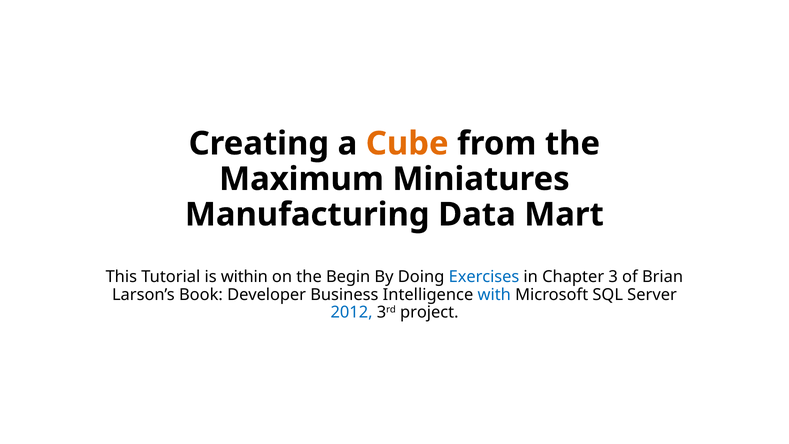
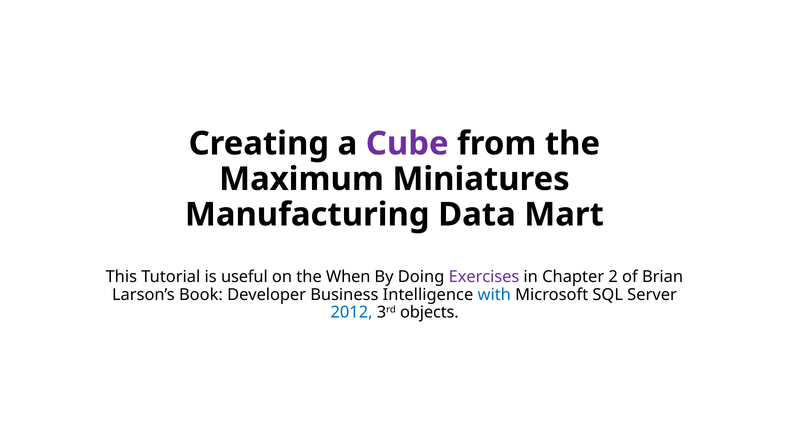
Cube colour: orange -> purple
within: within -> useful
Begin: Begin -> When
Exercises colour: blue -> purple
3: 3 -> 2
project: project -> objects
